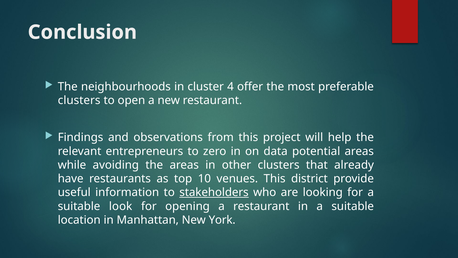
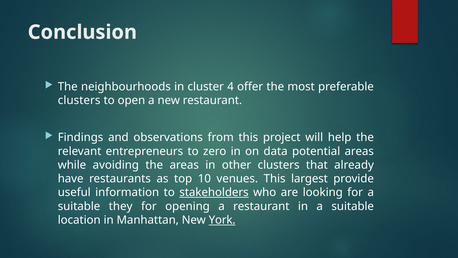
district: district -> largest
look: look -> they
York underline: none -> present
